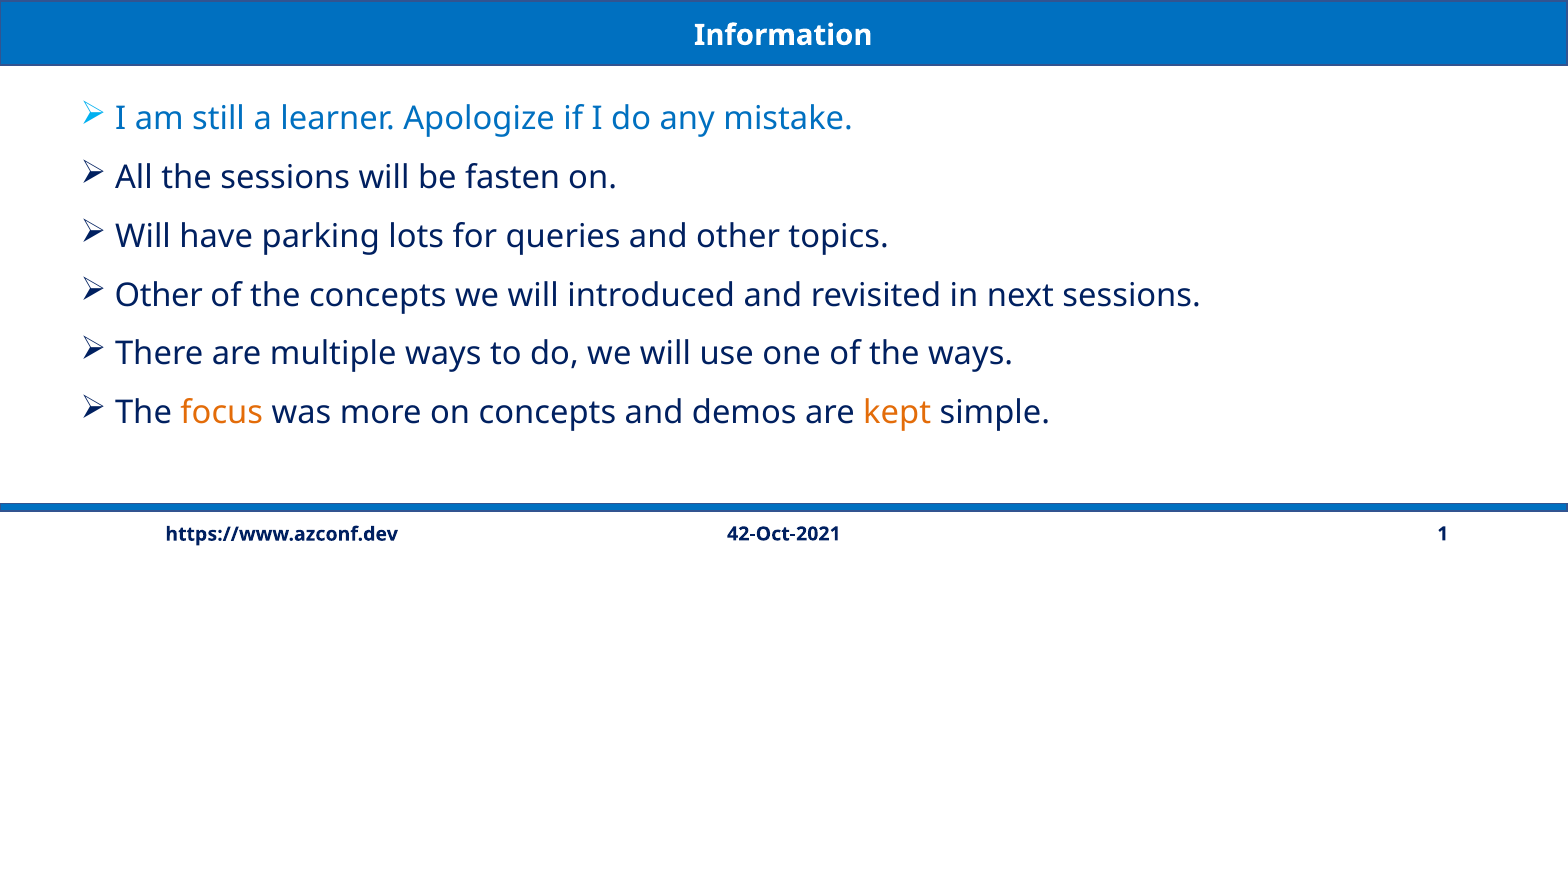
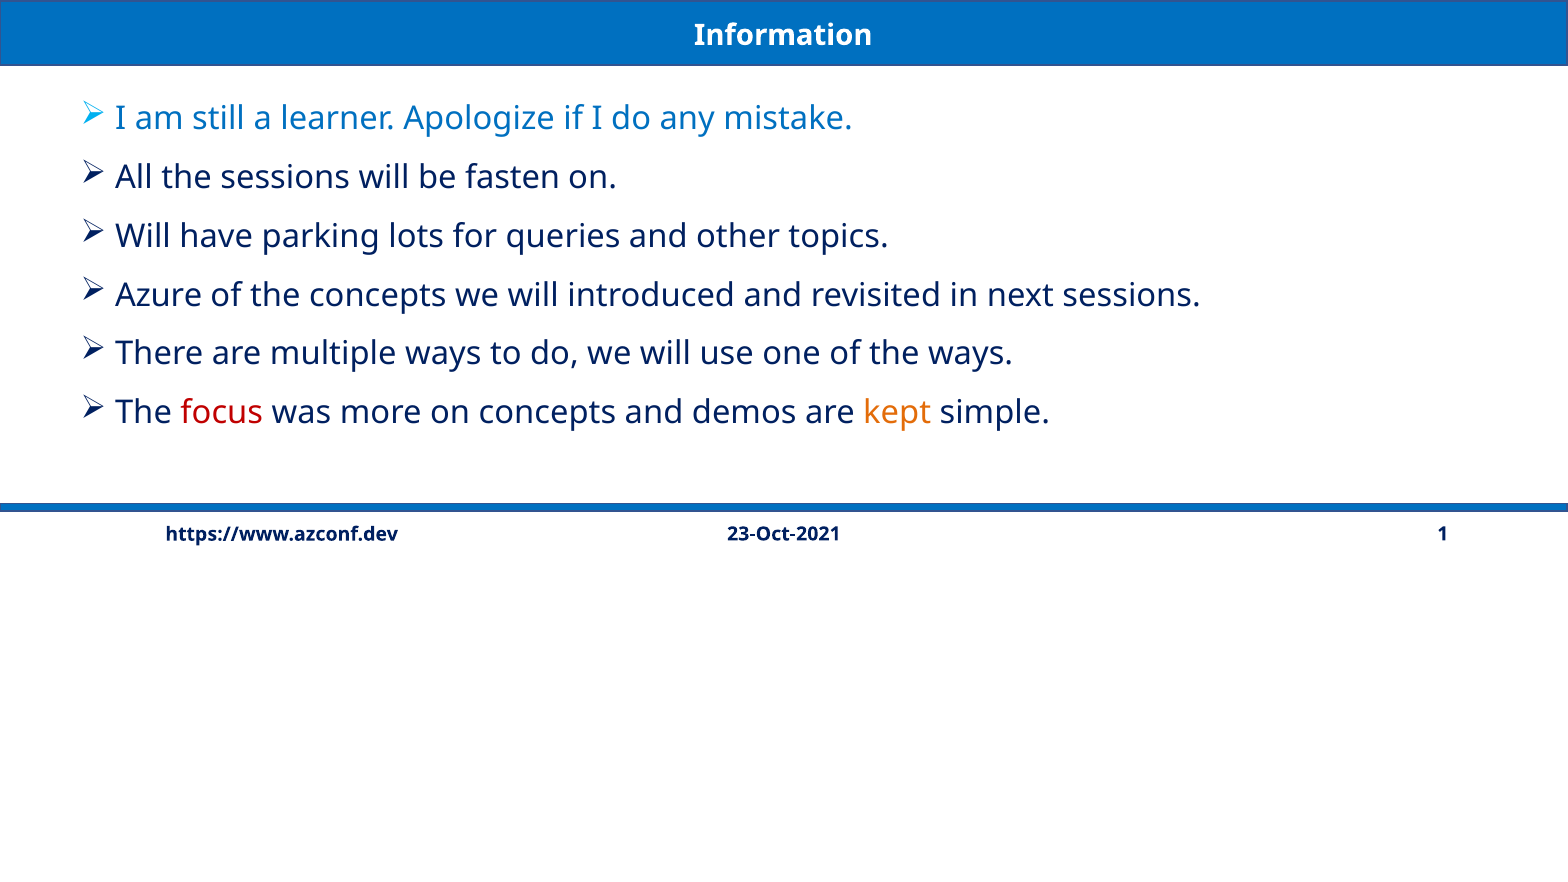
Other at (159, 295): Other -> Azure
focus colour: orange -> red
42-Oct-2021: 42-Oct-2021 -> 23-Oct-2021
